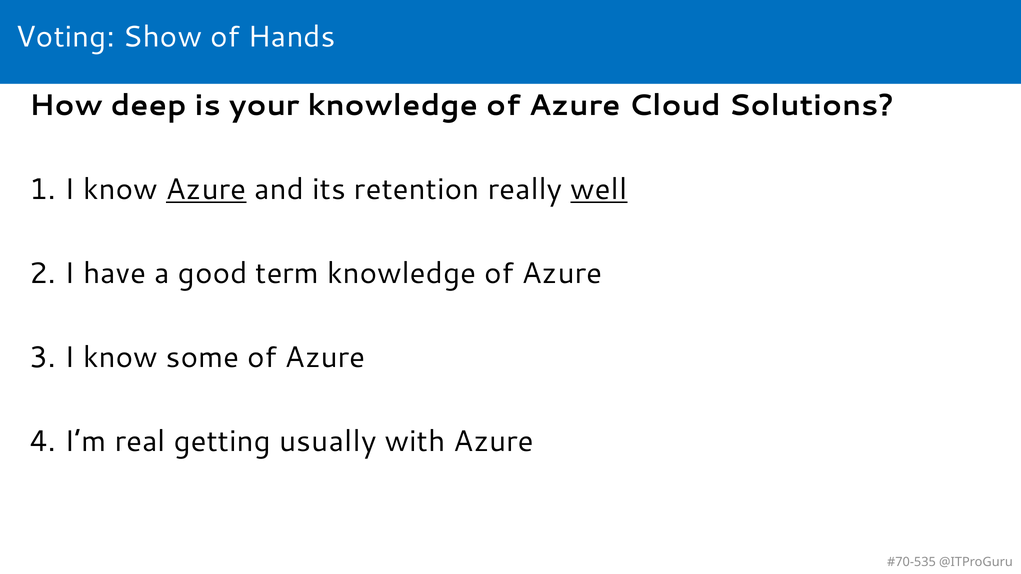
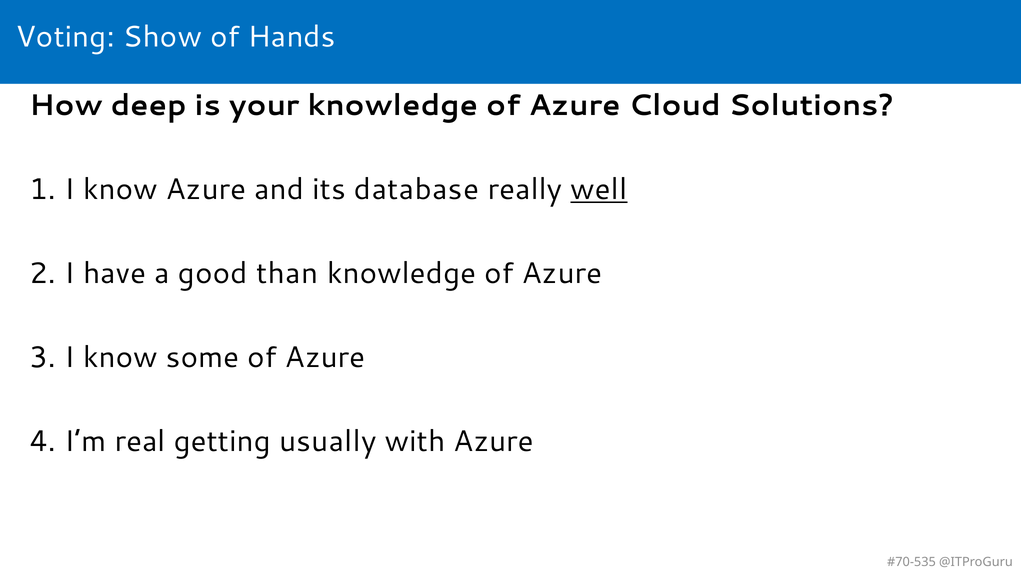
Azure at (206, 190) underline: present -> none
retention: retention -> database
term: term -> than
